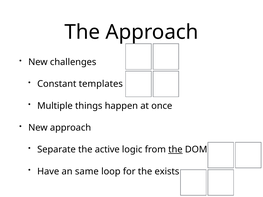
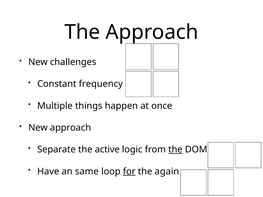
templates: templates -> frequency
for underline: none -> present
exists: exists -> again
